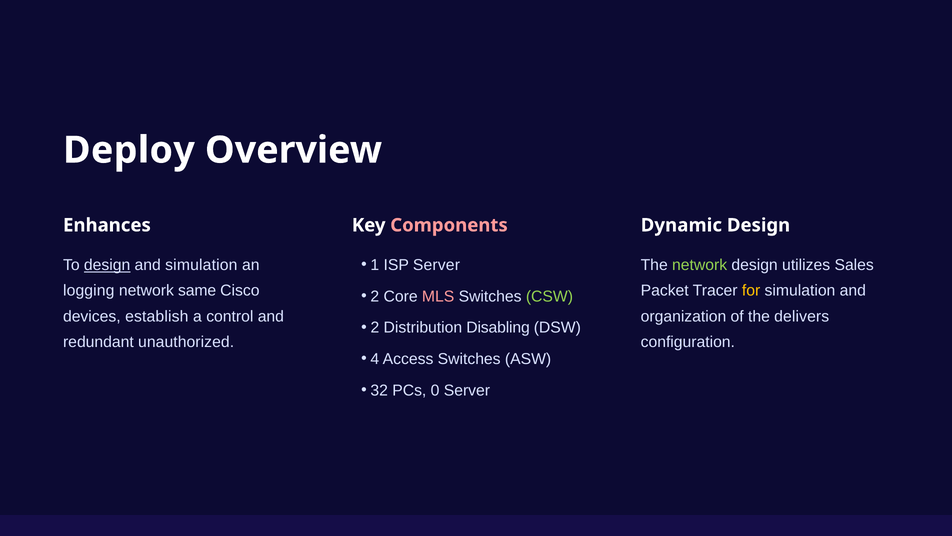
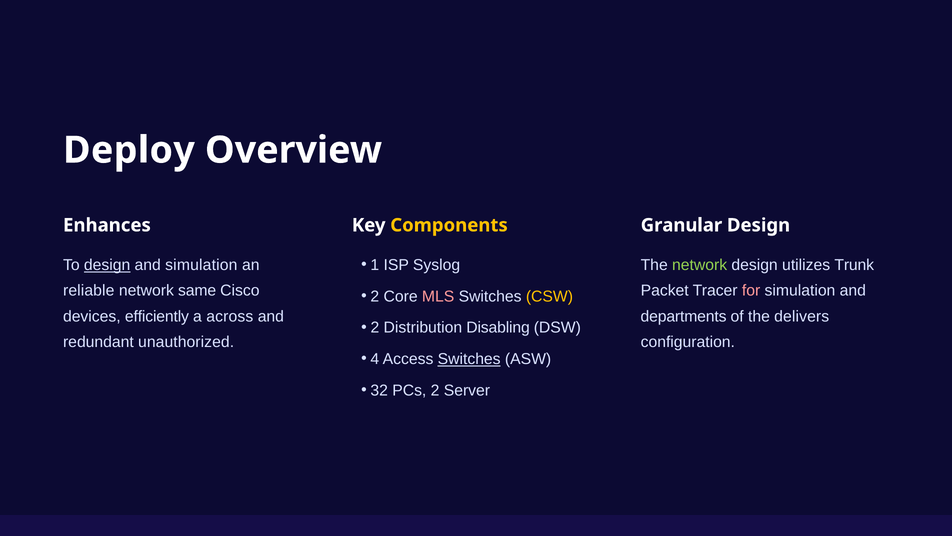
Components colour: pink -> yellow
Dynamic: Dynamic -> Granular
ISP Server: Server -> Syslog
Sales: Sales -> Trunk
logging: logging -> reliable
for colour: yellow -> pink
CSW colour: light green -> yellow
establish: establish -> efficiently
control: control -> across
organization: organization -> departments
Switches at (469, 359) underline: none -> present
0: 0 -> 2
